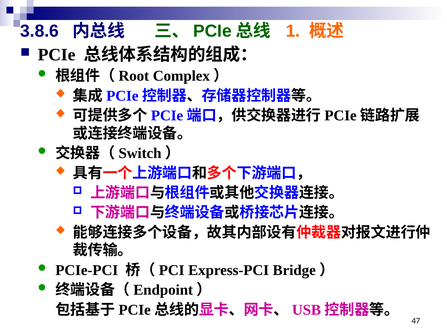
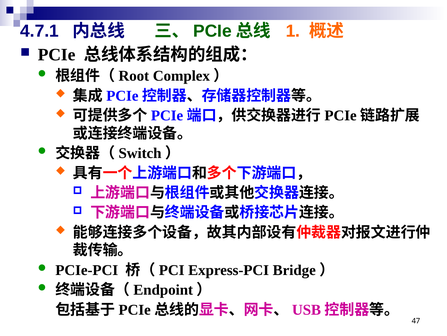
3.8.6: 3.8.6 -> 4.7.1
